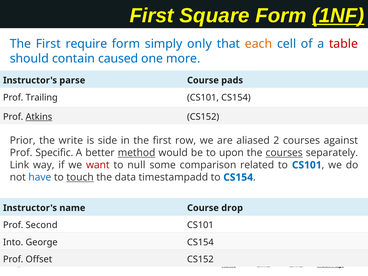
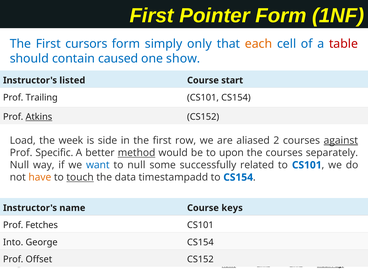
Square: Square -> Pointer
1NF underline: present -> none
require: require -> cursors
more: more -> show
parse: parse -> listed
pads: pads -> start
Prior: Prior -> Load
write: write -> week
against underline: none -> present
courses at (284, 153) underline: present -> none
Link at (19, 165): Link -> Null
want colour: red -> blue
comparison: comparison -> successfully
have colour: blue -> orange
drop: drop -> keys
Second: Second -> Fetches
